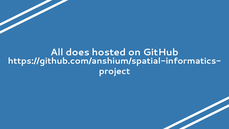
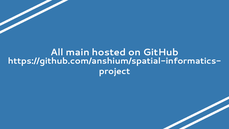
does: does -> main
